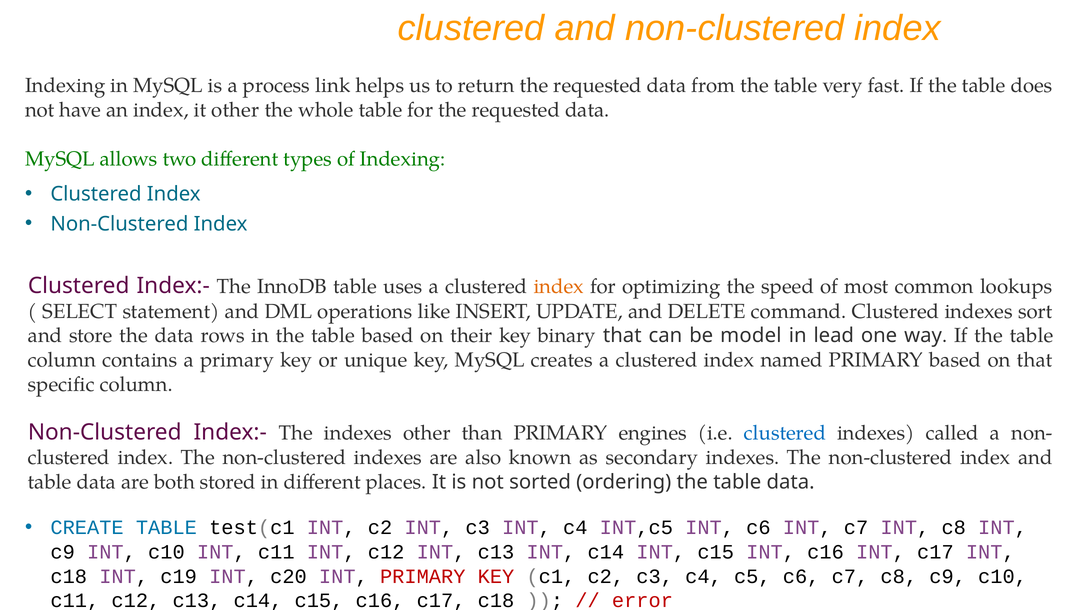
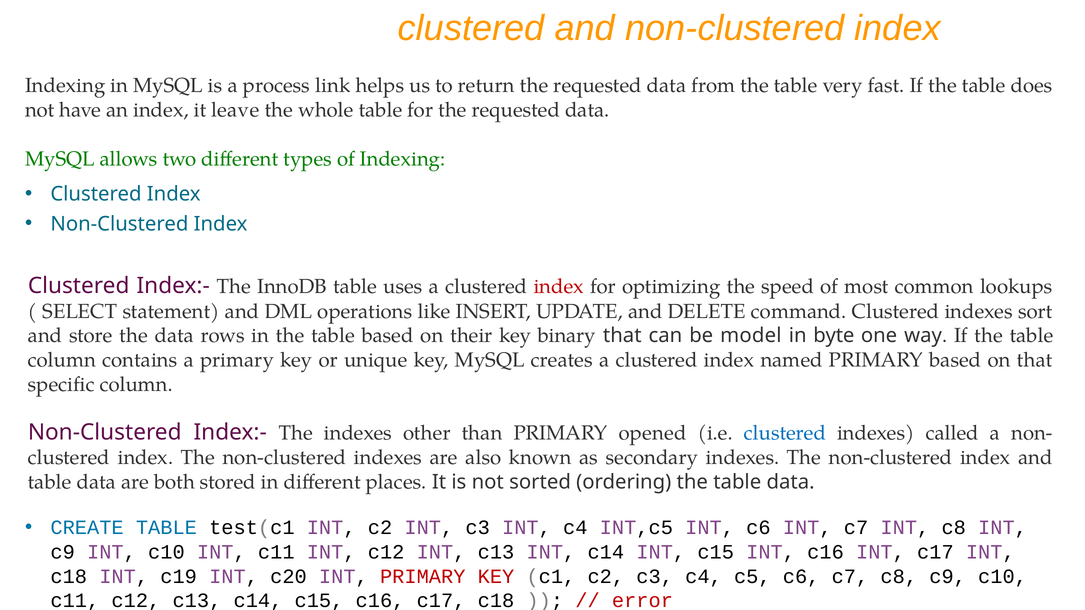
it other: other -> leave
index at (559, 287) colour: orange -> red
lead: lead -> byte
engines: engines -> opened
